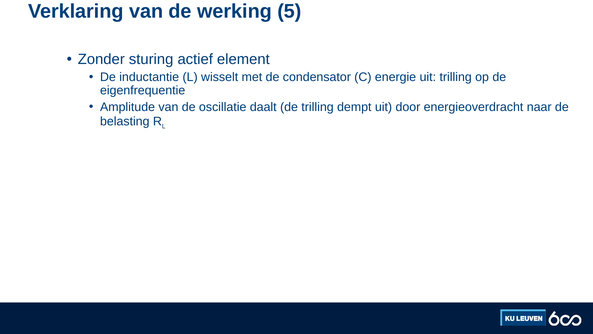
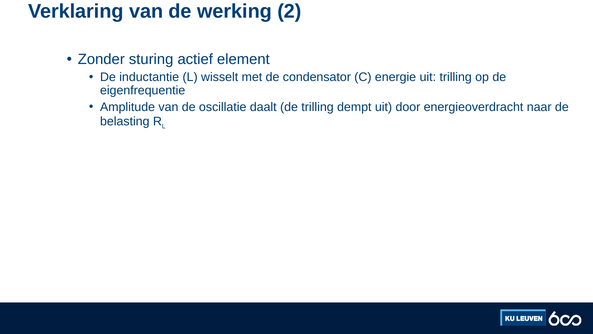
5: 5 -> 2
